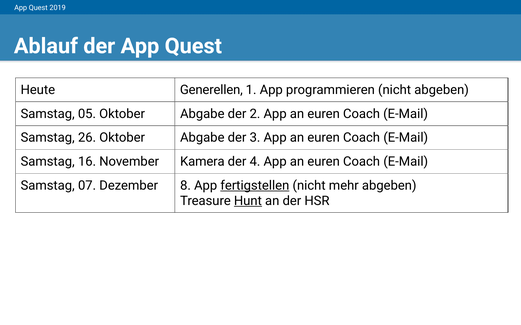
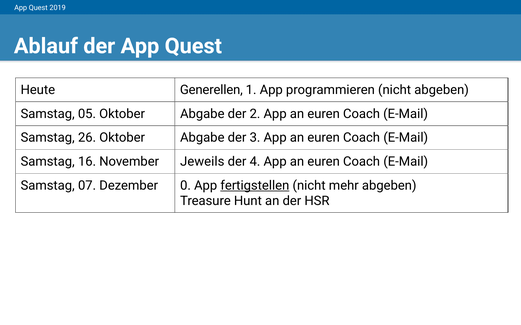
Kamera: Kamera -> Jeweils
8: 8 -> 0
Hunt underline: present -> none
